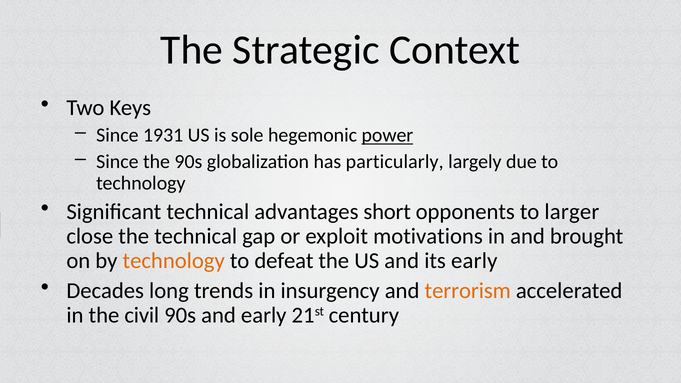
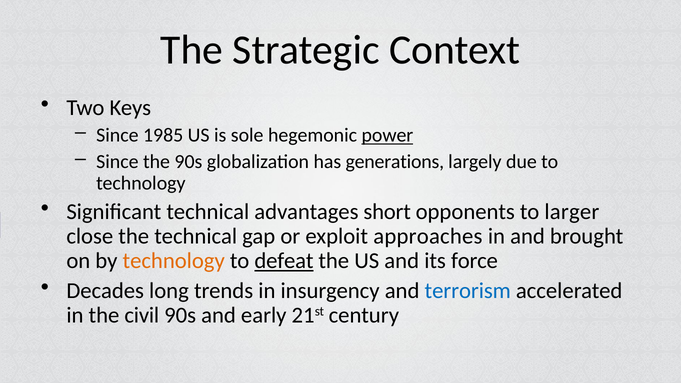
1931: 1931 -> 1985
particularly: particularly -> generations
motivations: motivations -> approaches
defeat underline: none -> present
its early: early -> force
terrorism colour: orange -> blue
